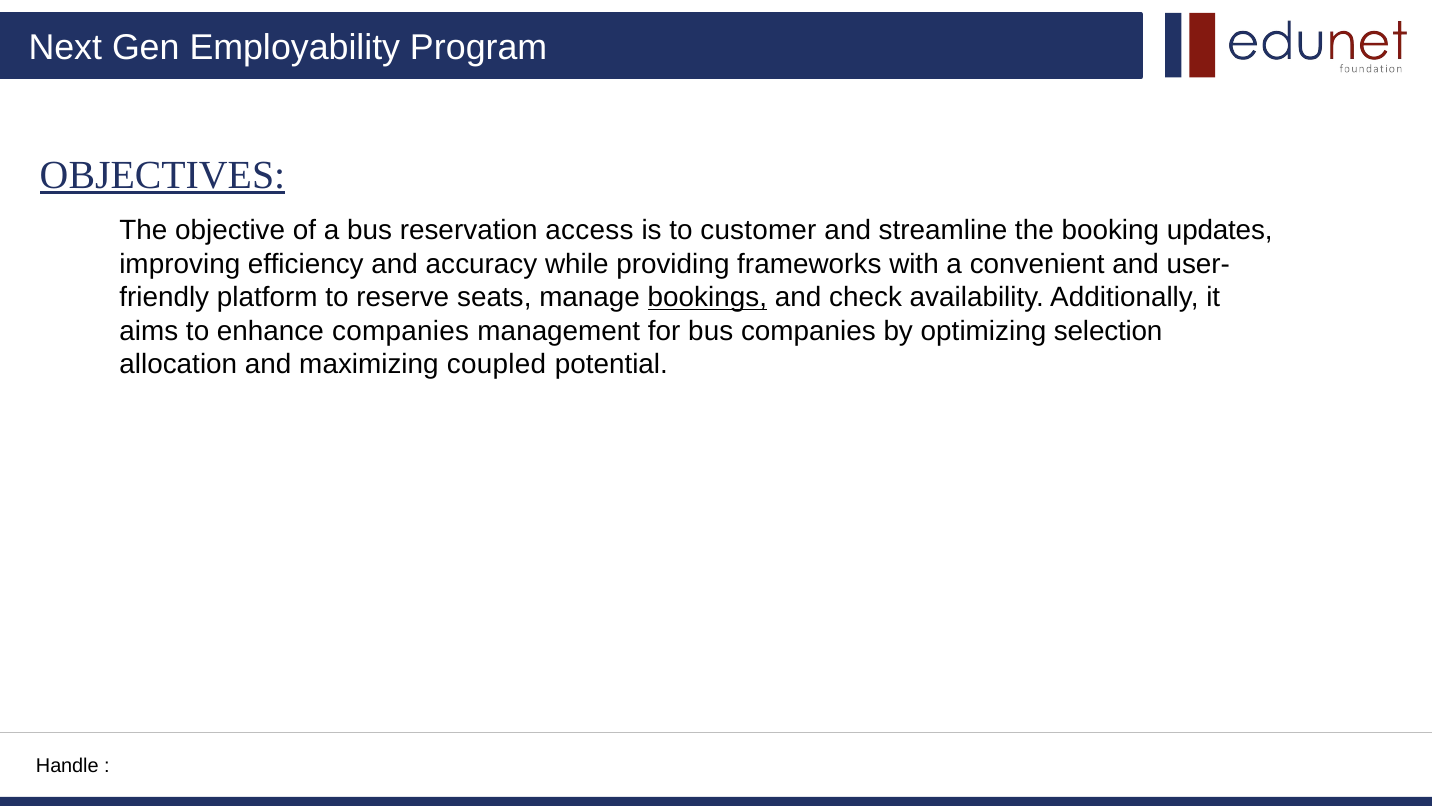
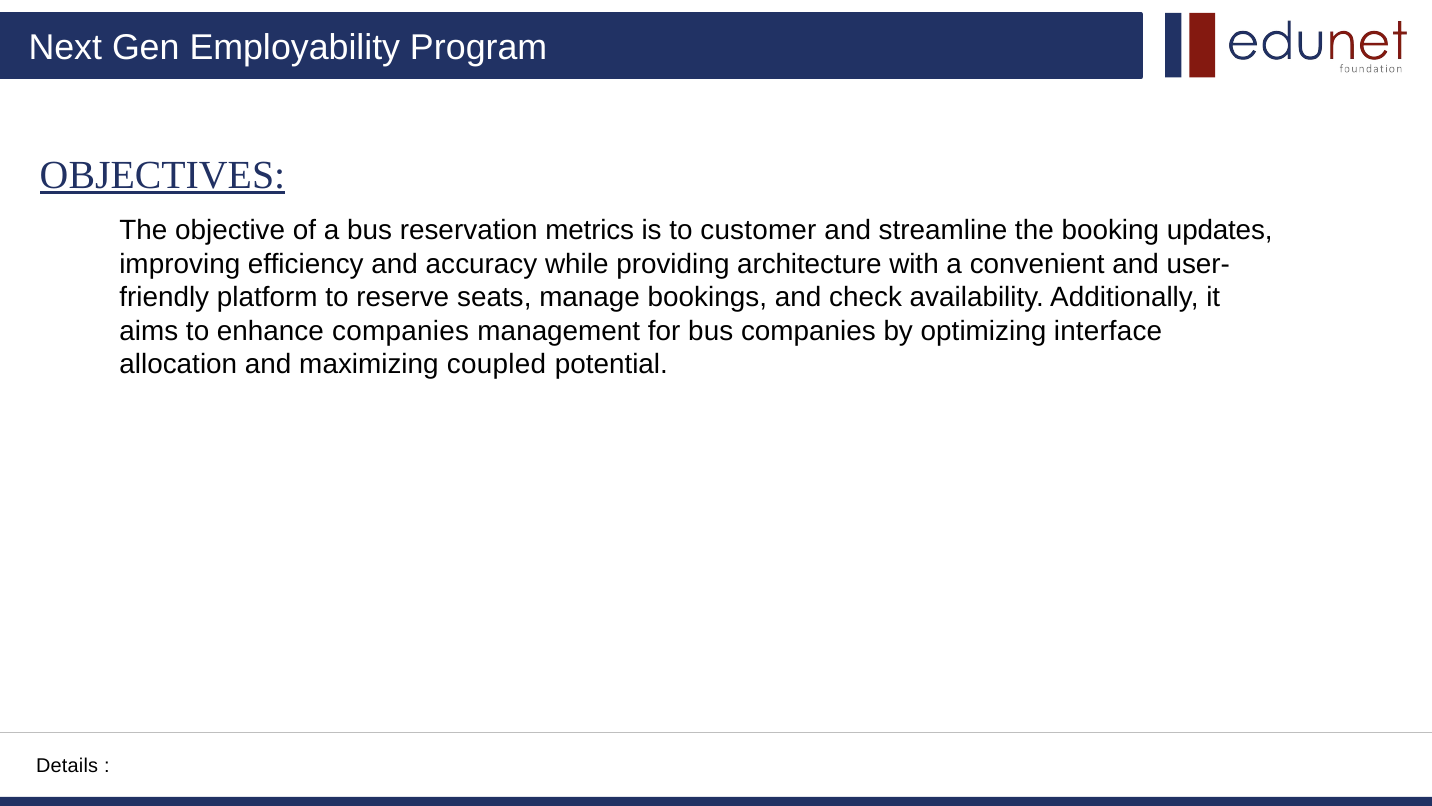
access: access -> metrics
frameworks: frameworks -> architecture
bookings underline: present -> none
selection: selection -> interface
Handle: Handle -> Details
